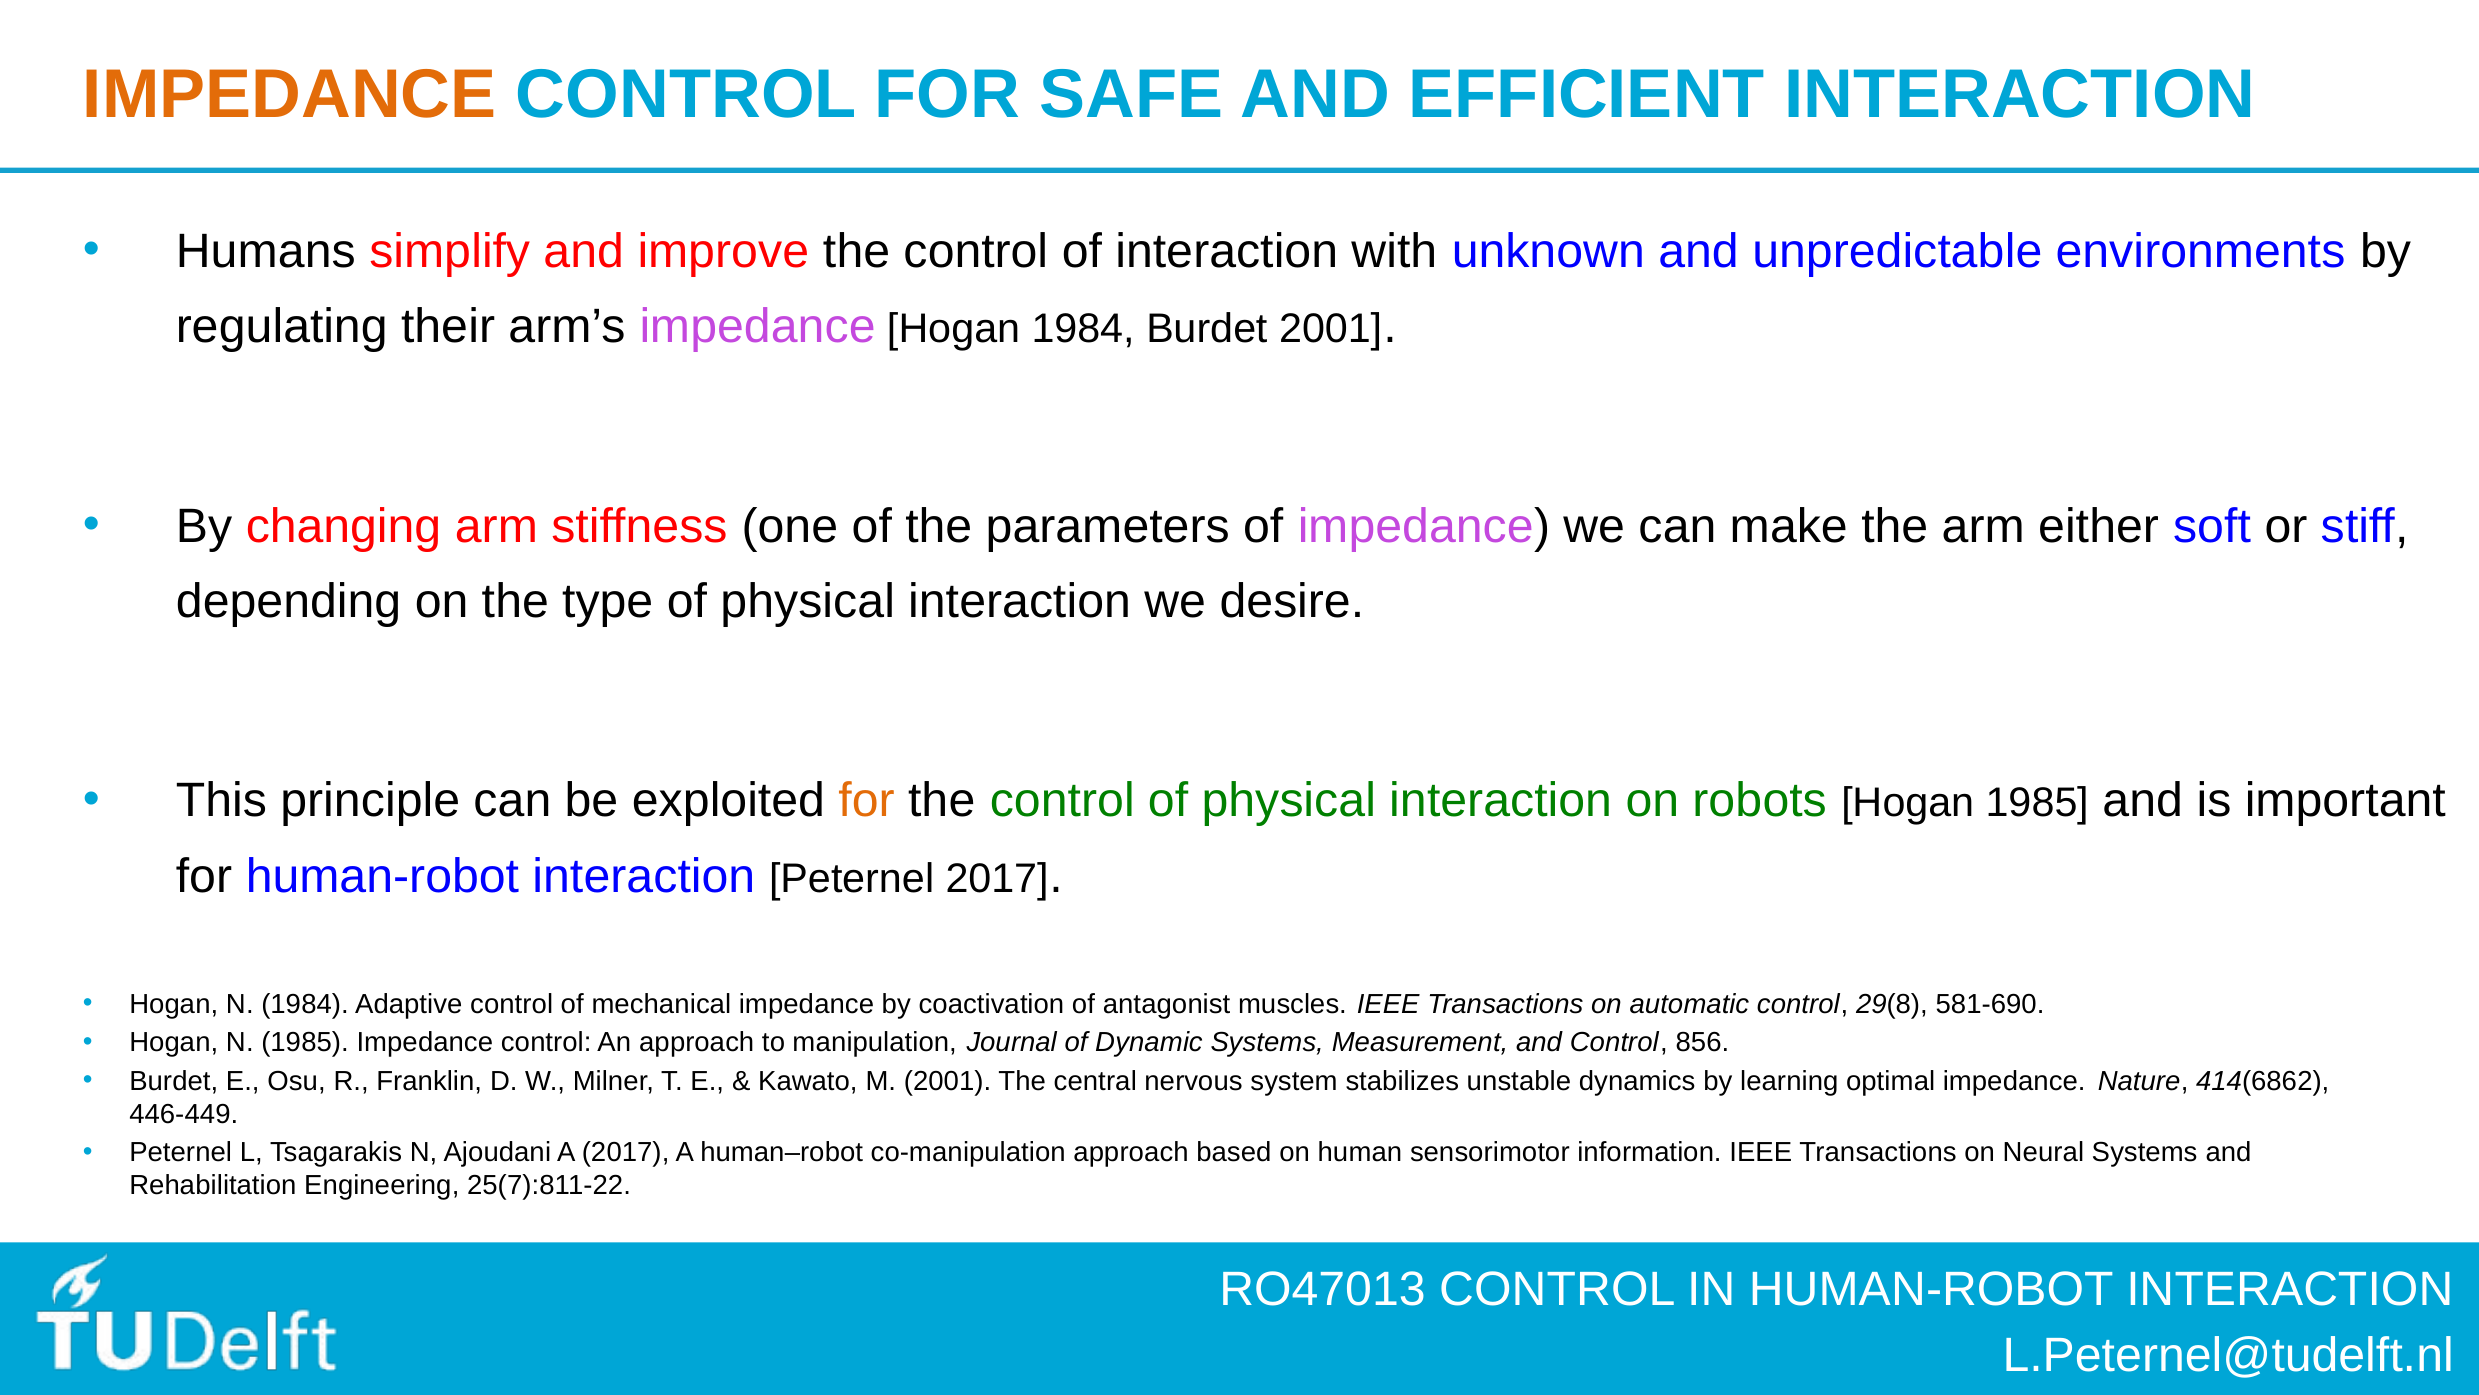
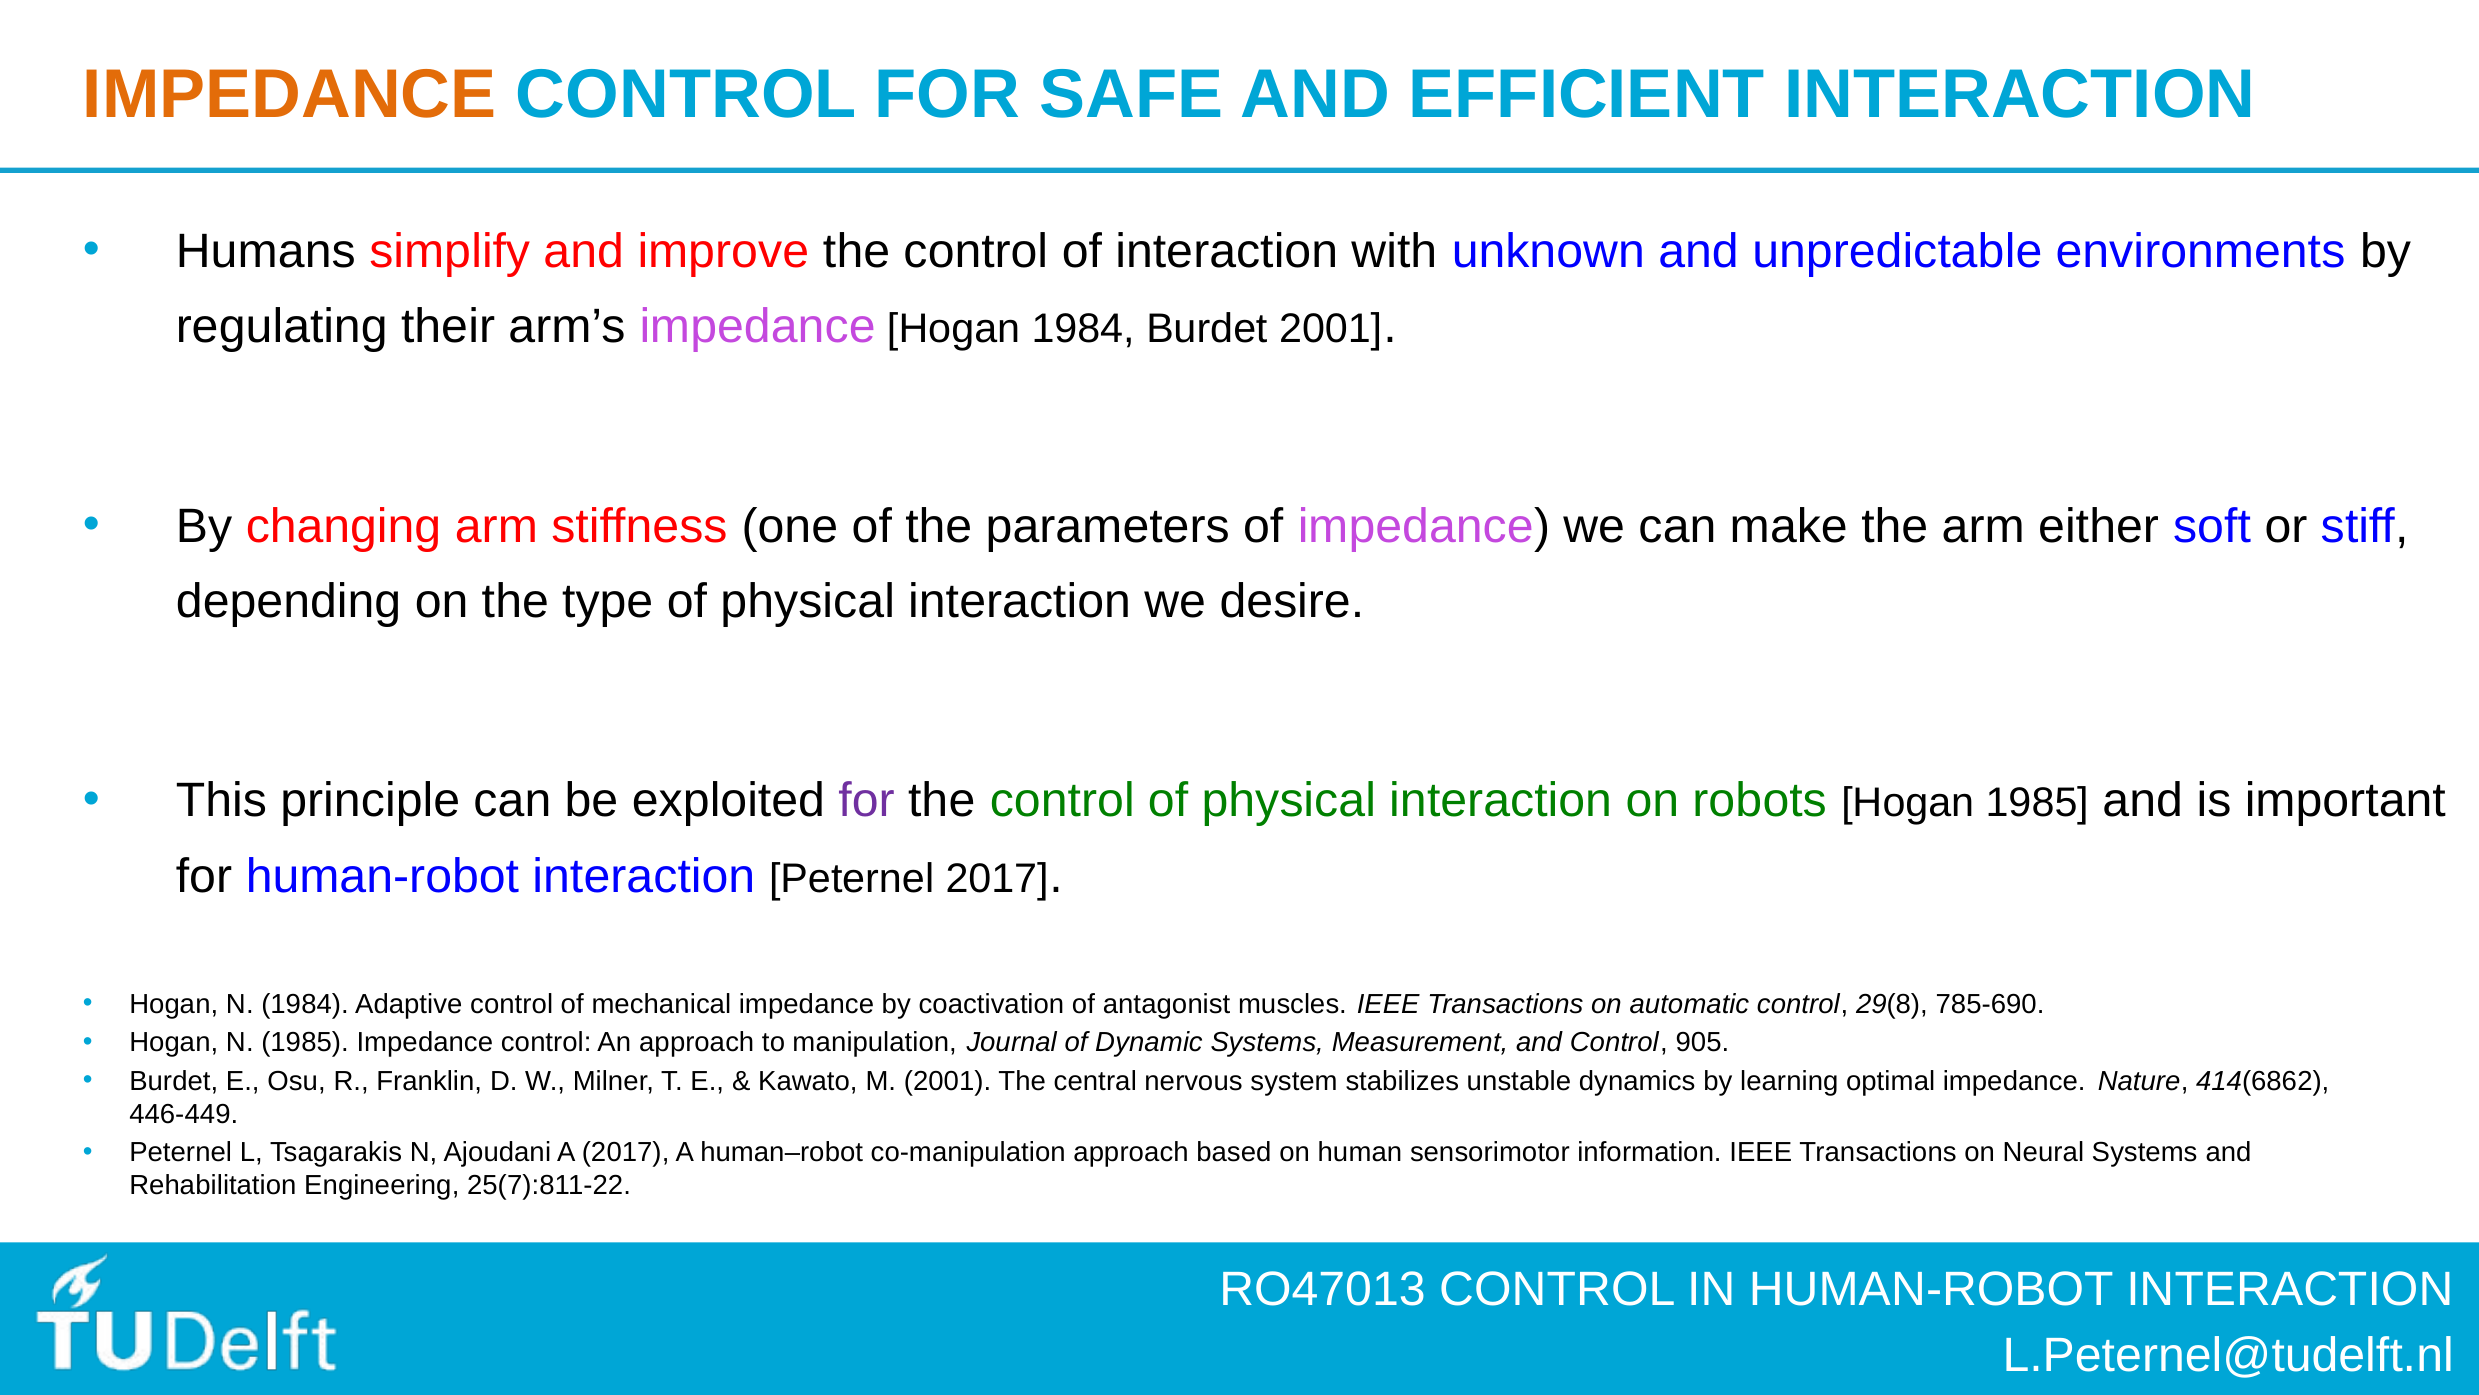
for at (867, 801) colour: orange -> purple
581-690: 581-690 -> 785-690
856: 856 -> 905
